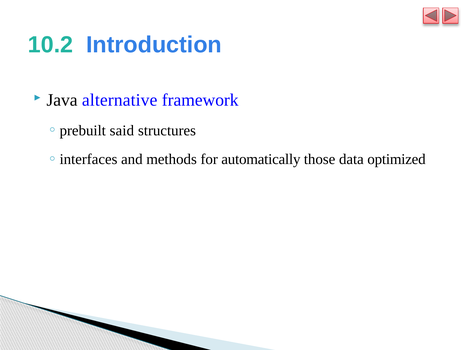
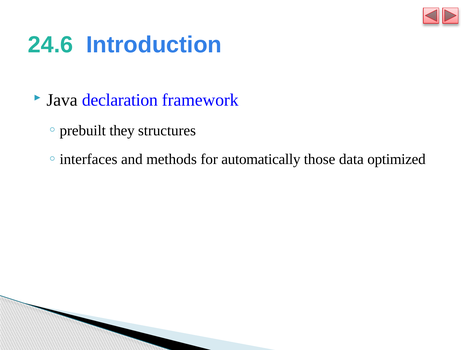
10.2: 10.2 -> 24.6
alternative: alternative -> declaration
said: said -> they
